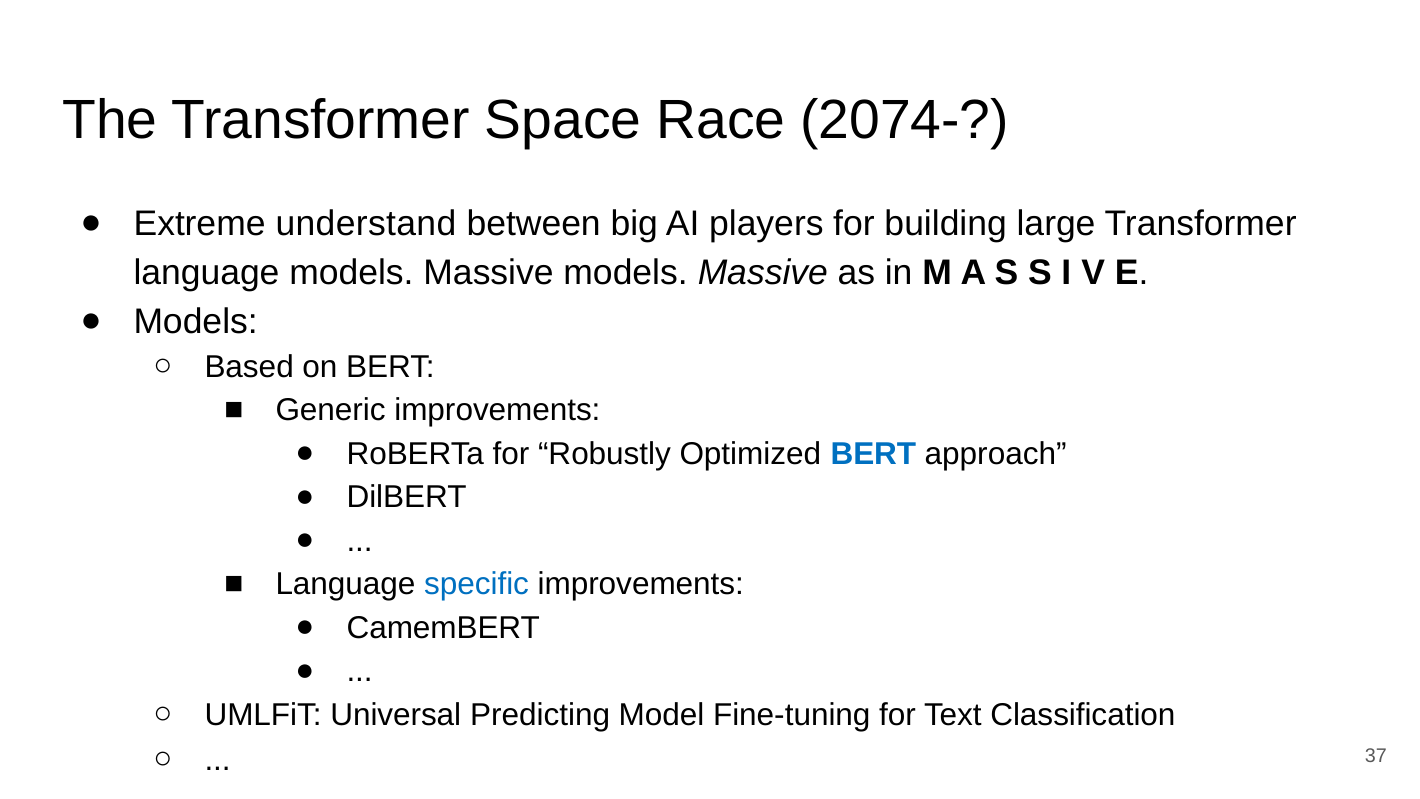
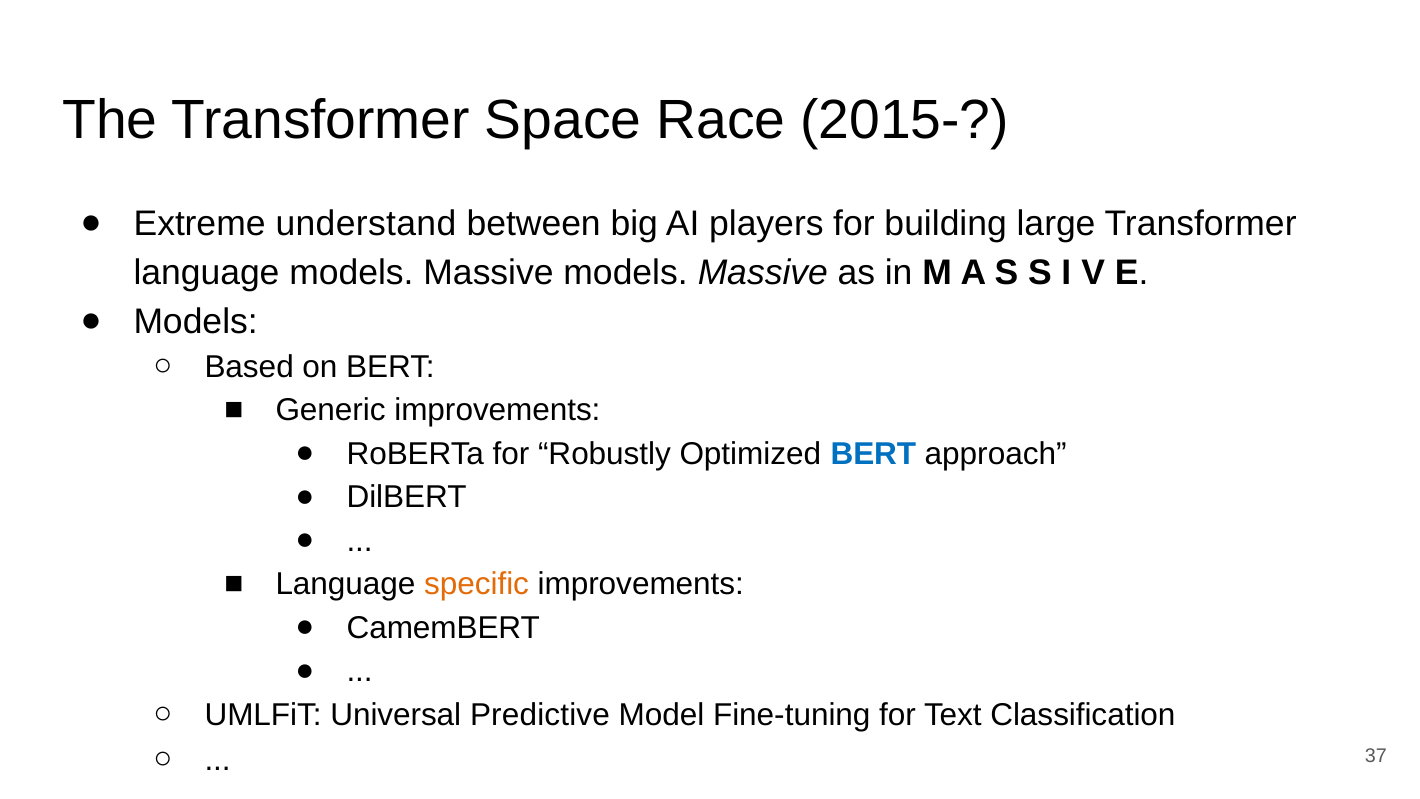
2074-: 2074- -> 2015-
specific colour: blue -> orange
Predicting: Predicting -> Predictive
